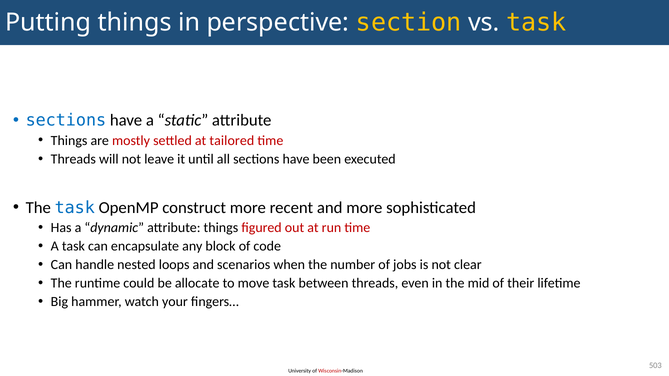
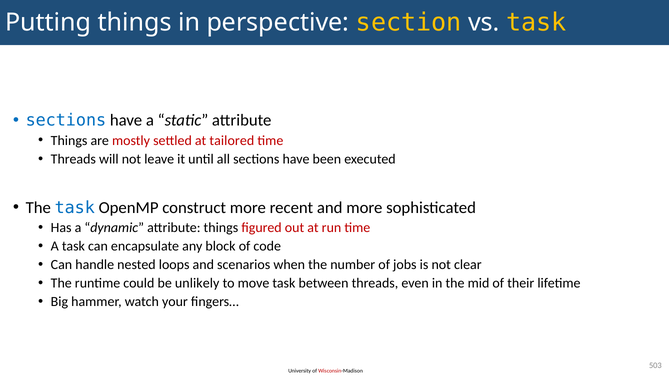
allocate: allocate -> unlikely
